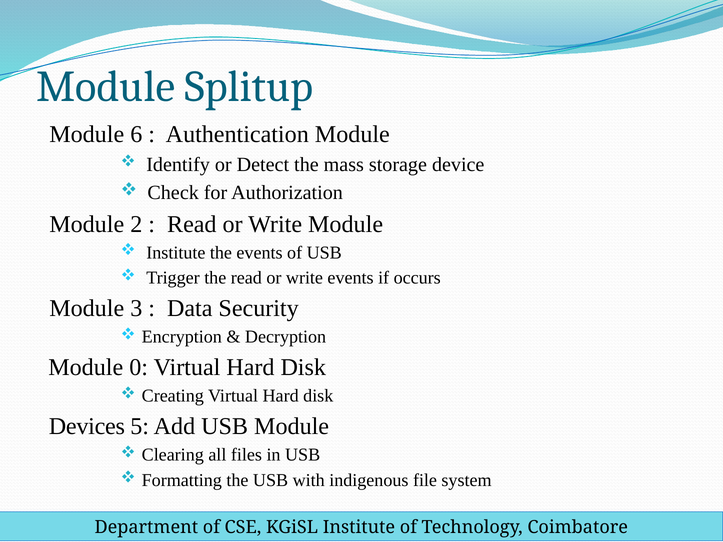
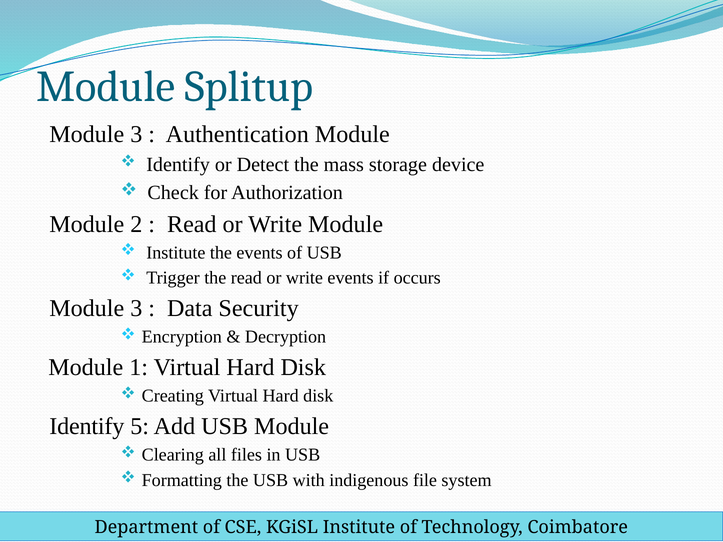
6 at (136, 134): 6 -> 3
0: 0 -> 1
Devices at (87, 427): Devices -> Identify
